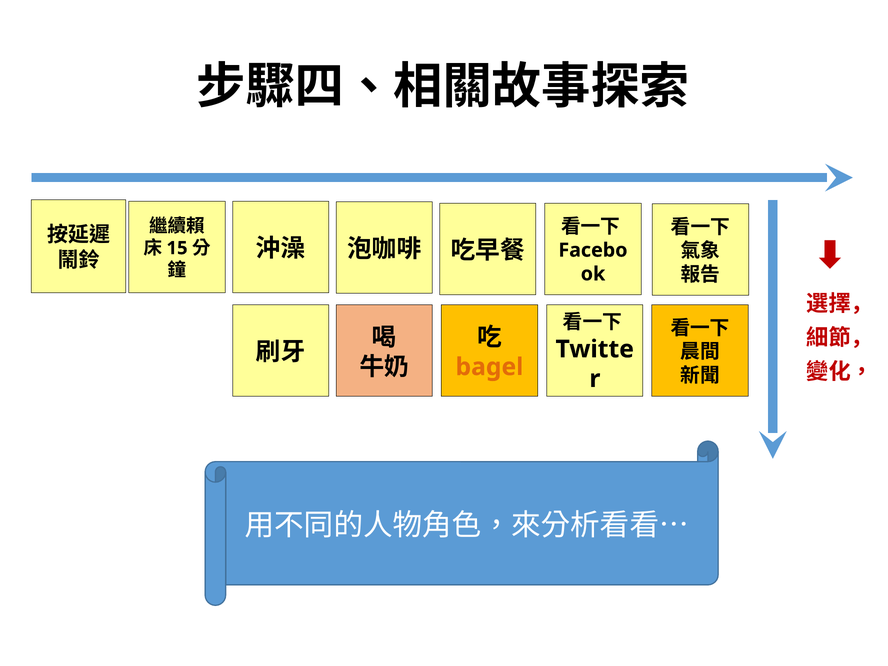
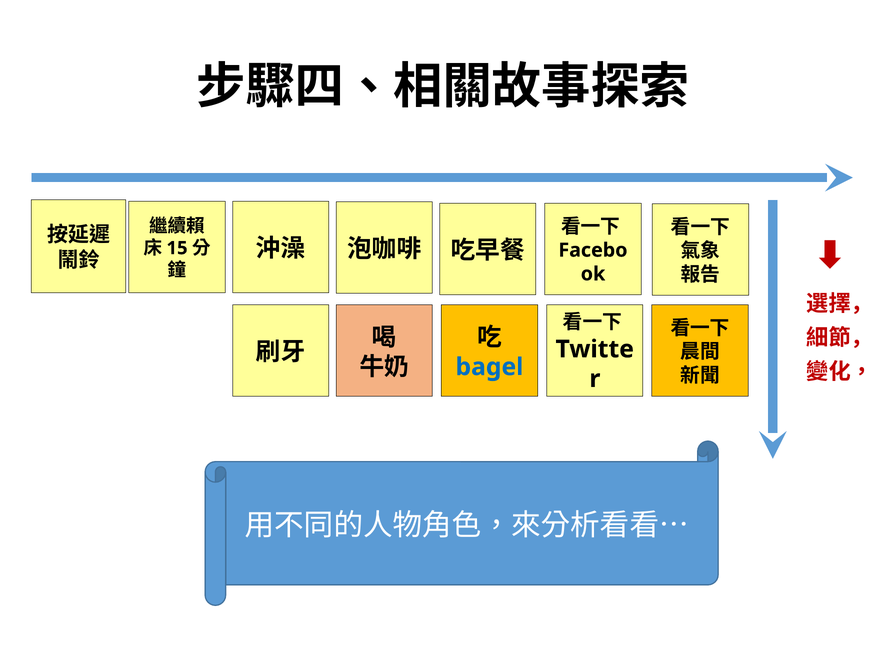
bagel colour: orange -> blue
